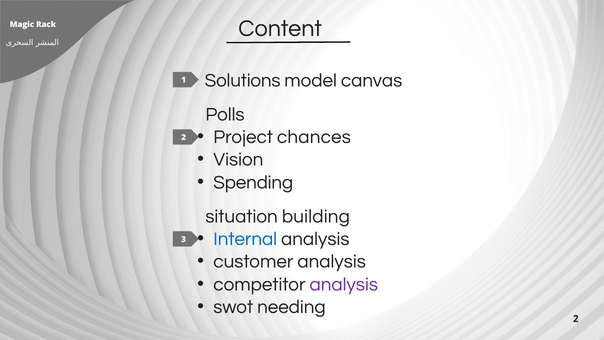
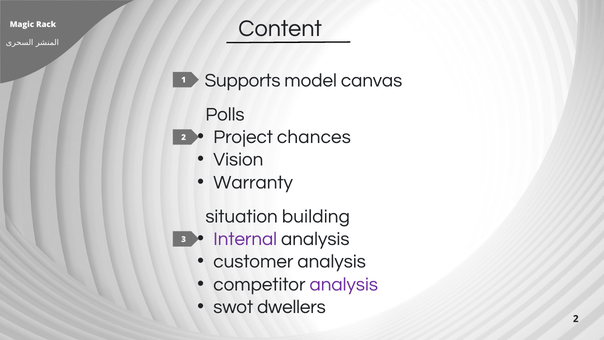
Solutions: Solutions -> Supports
Spending: Spending -> Warranty
Internal colour: blue -> purple
needing: needing -> dwellers
